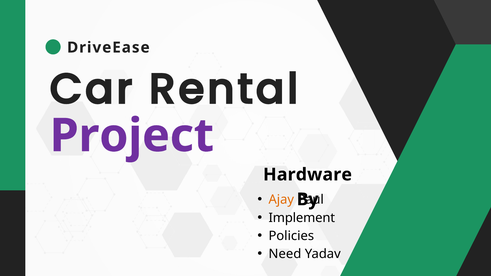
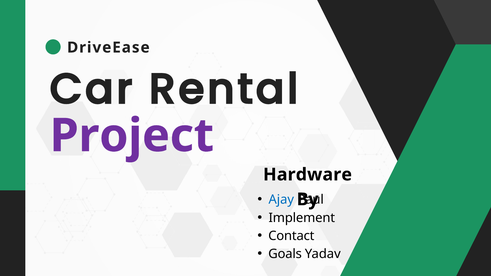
Ajay colour: orange -> blue
Policies: Policies -> Contact
Need: Need -> Goals
